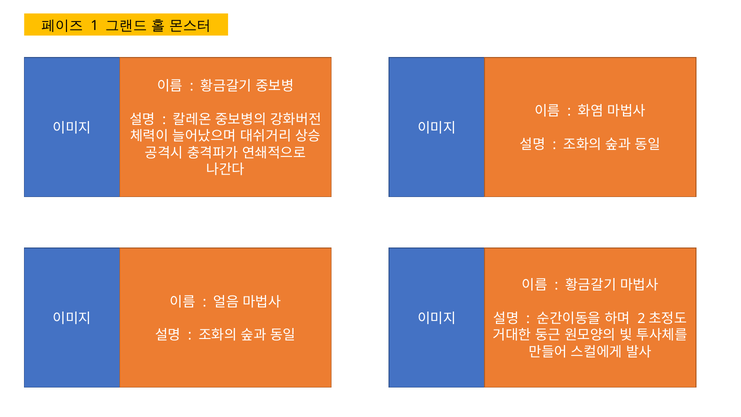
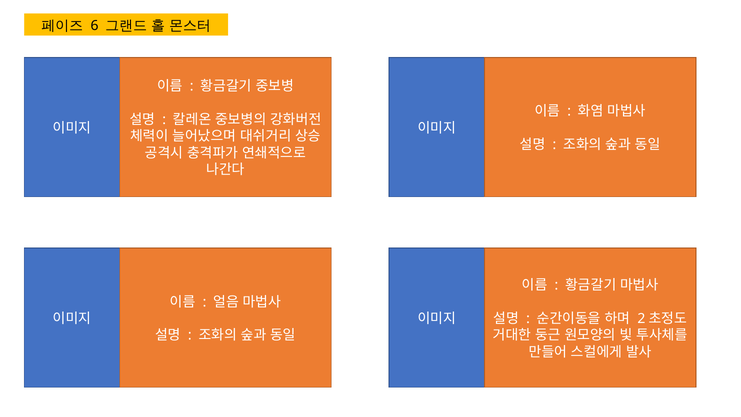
1: 1 -> 6
